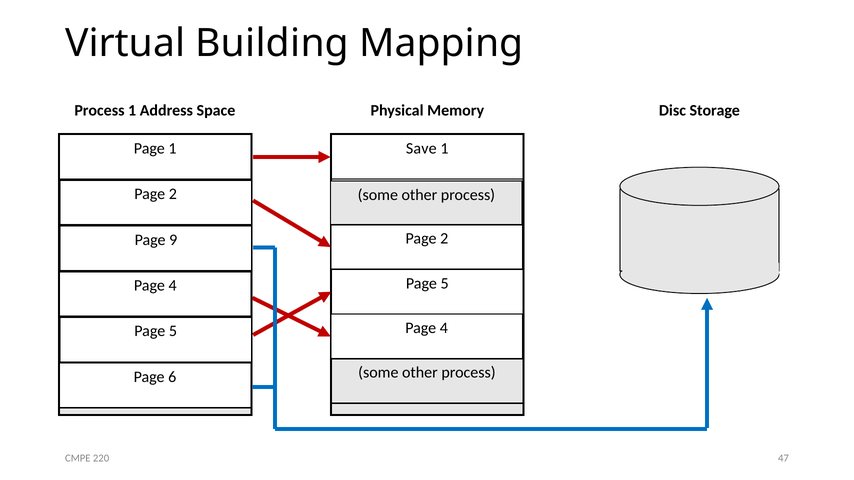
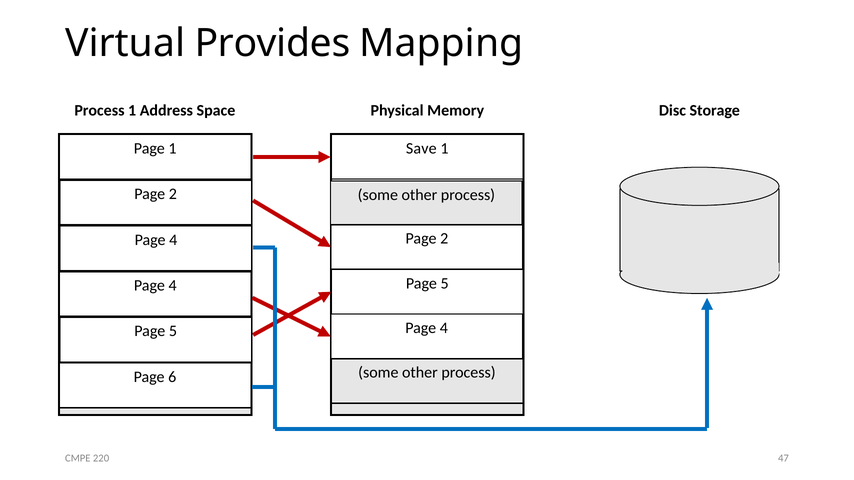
Building: Building -> Provides
9 at (173, 240): 9 -> 4
